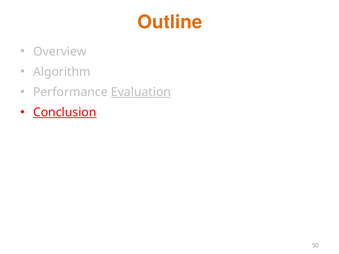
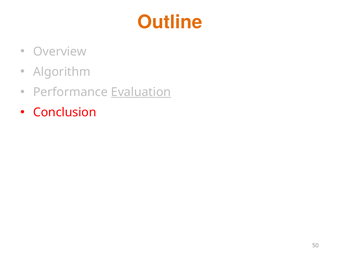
Conclusion underline: present -> none
